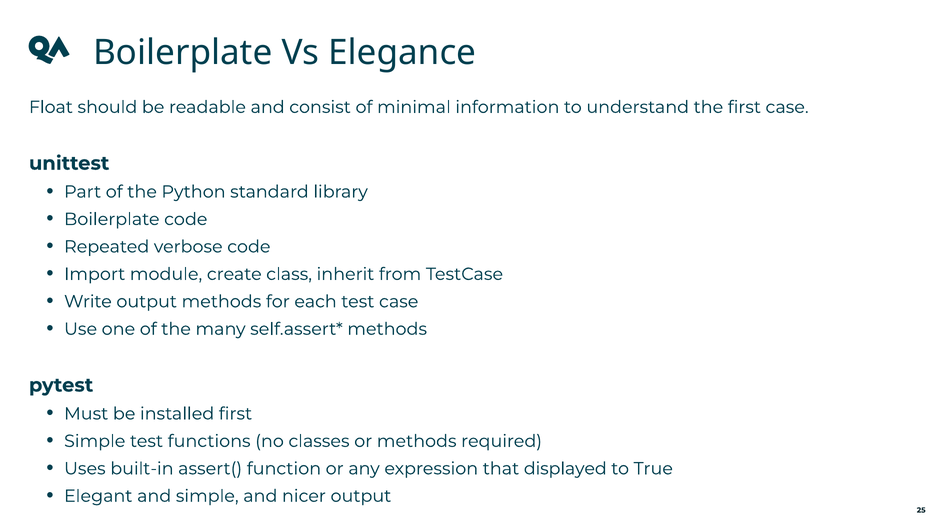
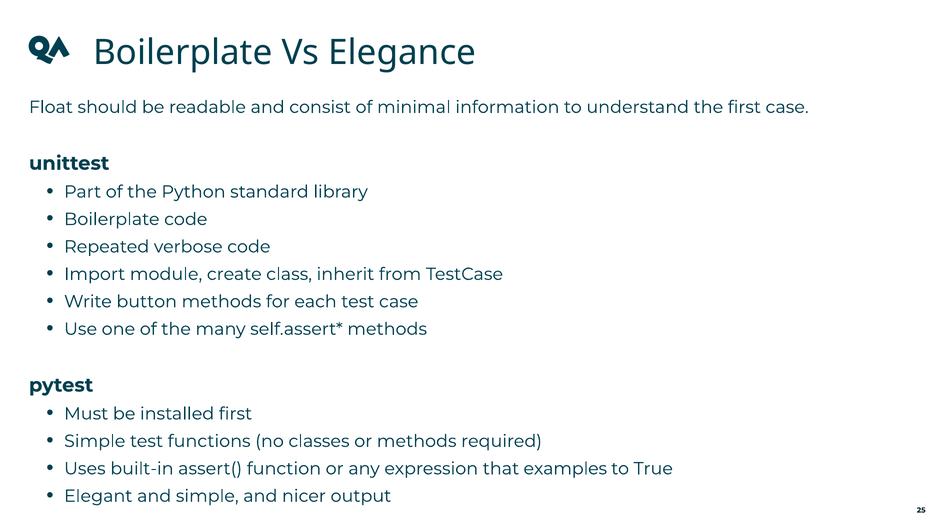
Write output: output -> button
displayed: displayed -> examples
